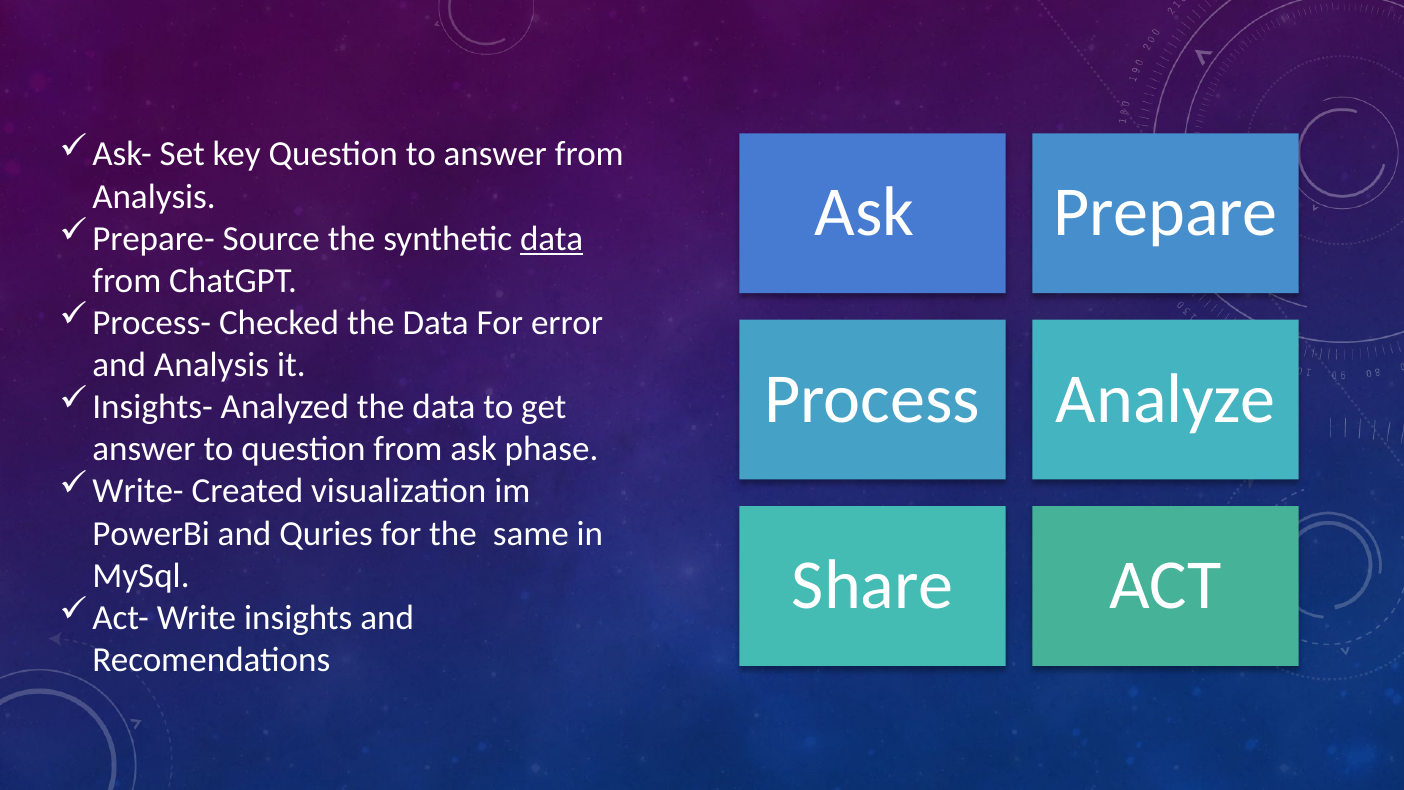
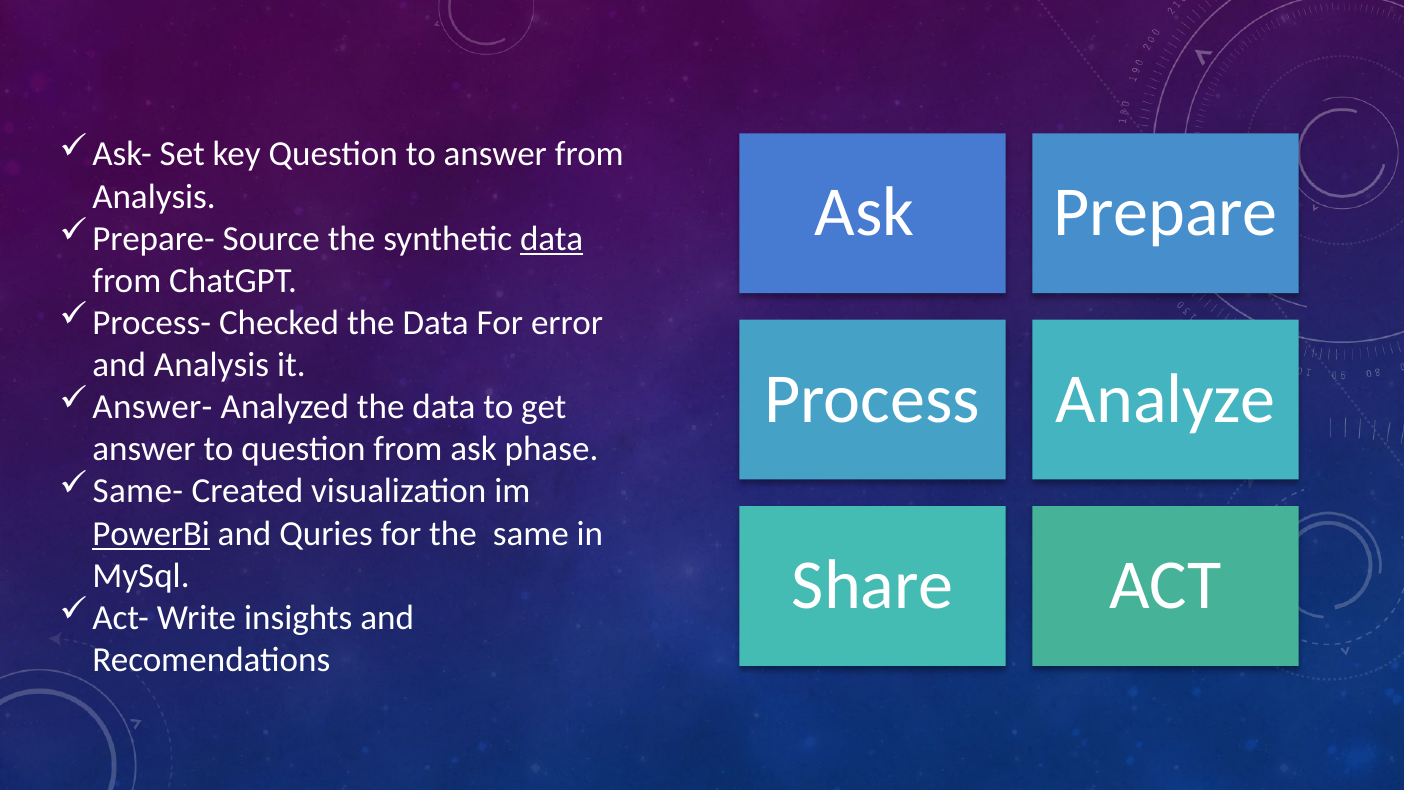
Insights-: Insights- -> Answer-
Write-: Write- -> Same-
PowerBi underline: none -> present
